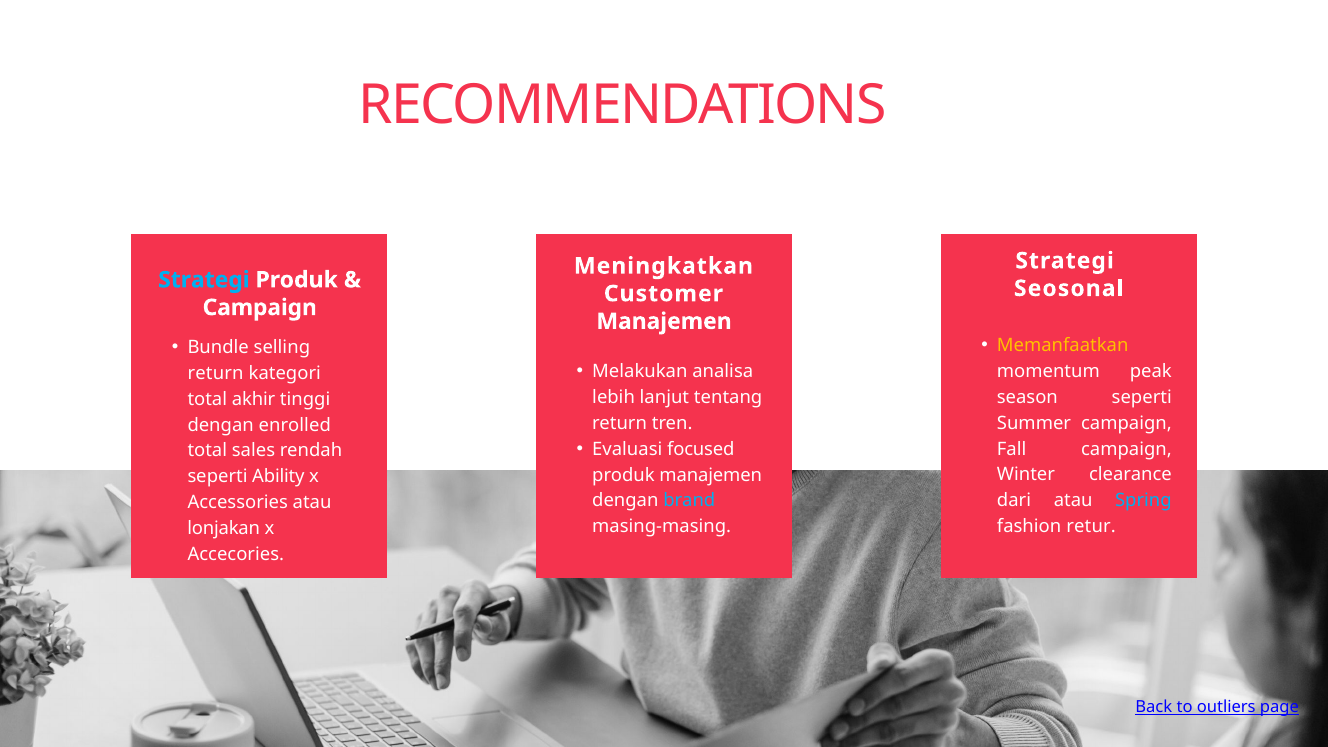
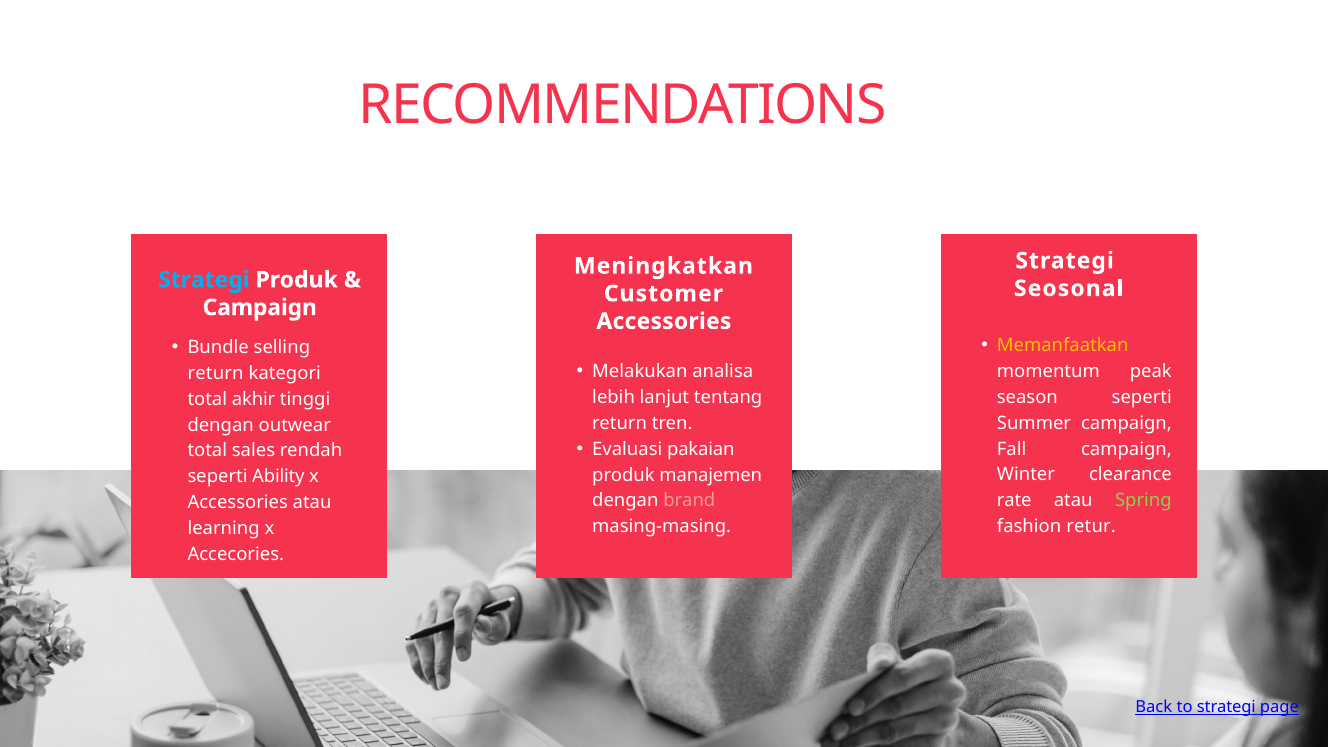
Manajemen at (664, 321): Manajemen -> Accessories
enrolled: enrolled -> outwear
focused: focused -> pakaian
dari: dari -> rate
Spring colour: light blue -> light green
brand colour: light blue -> pink
lonjakan: lonjakan -> learning
to outliers: outliers -> strategi
